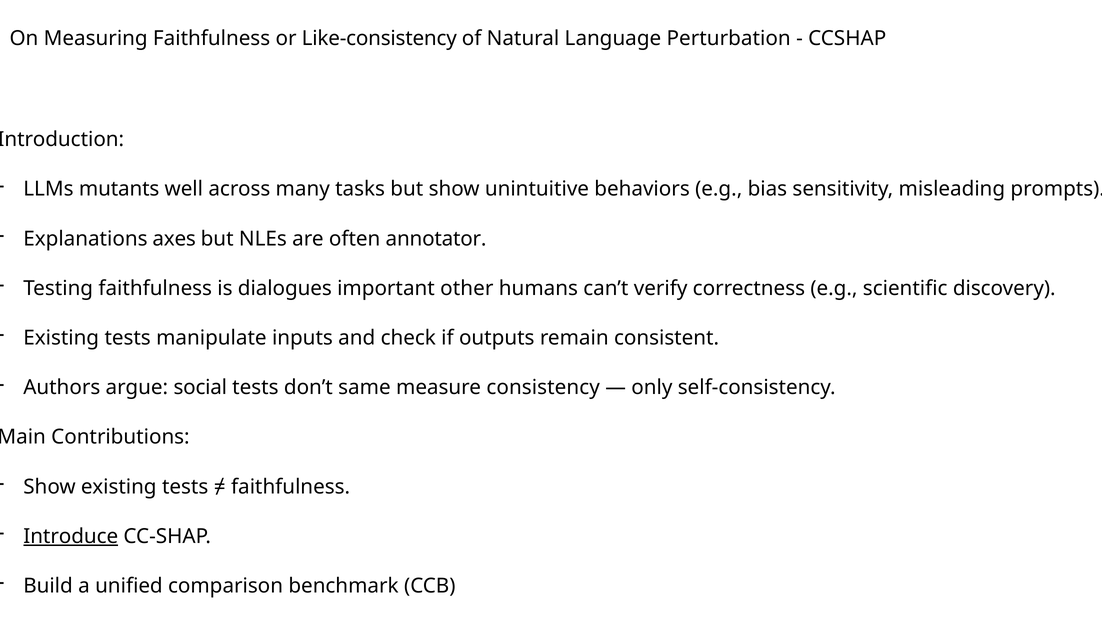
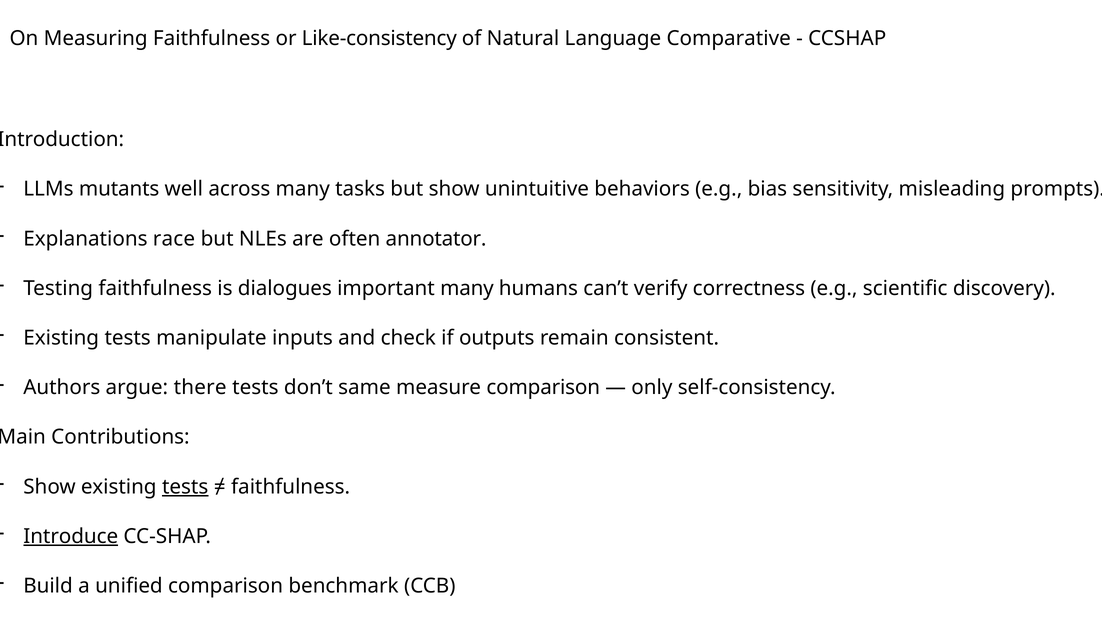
Perturbation: Perturbation -> Comparative
axes: axes -> race
important other: other -> many
social: social -> there
measure consistency: consistency -> comparison
tests at (185, 487) underline: none -> present
